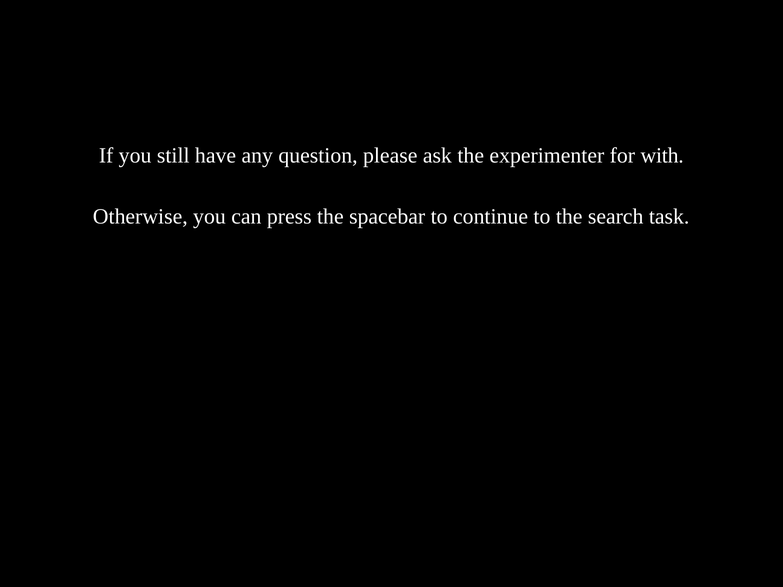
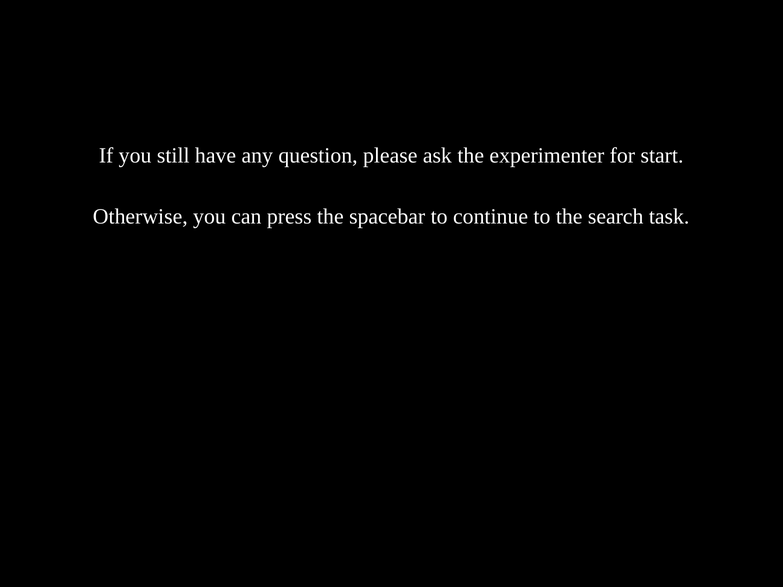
with: with -> start
